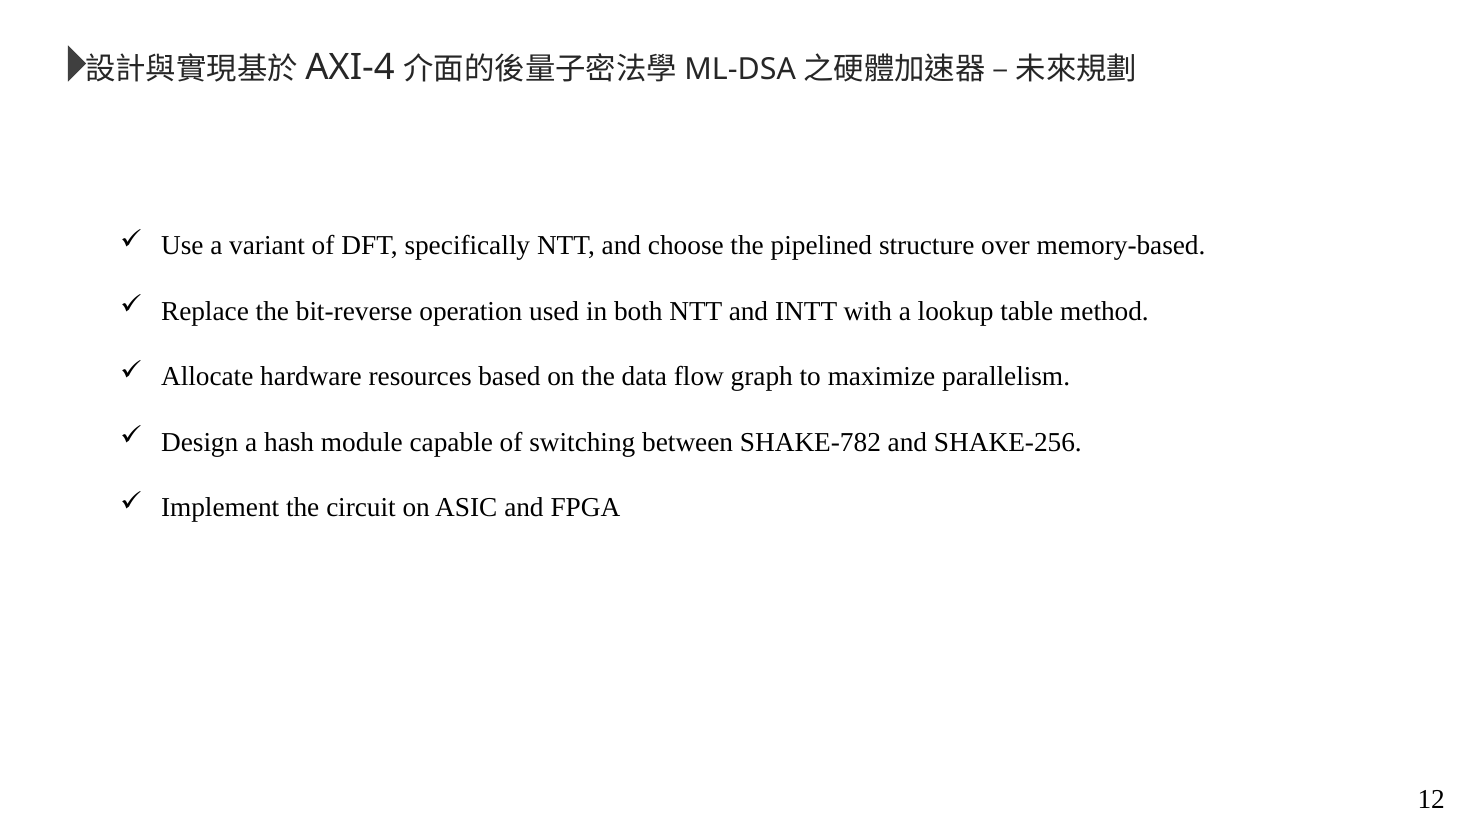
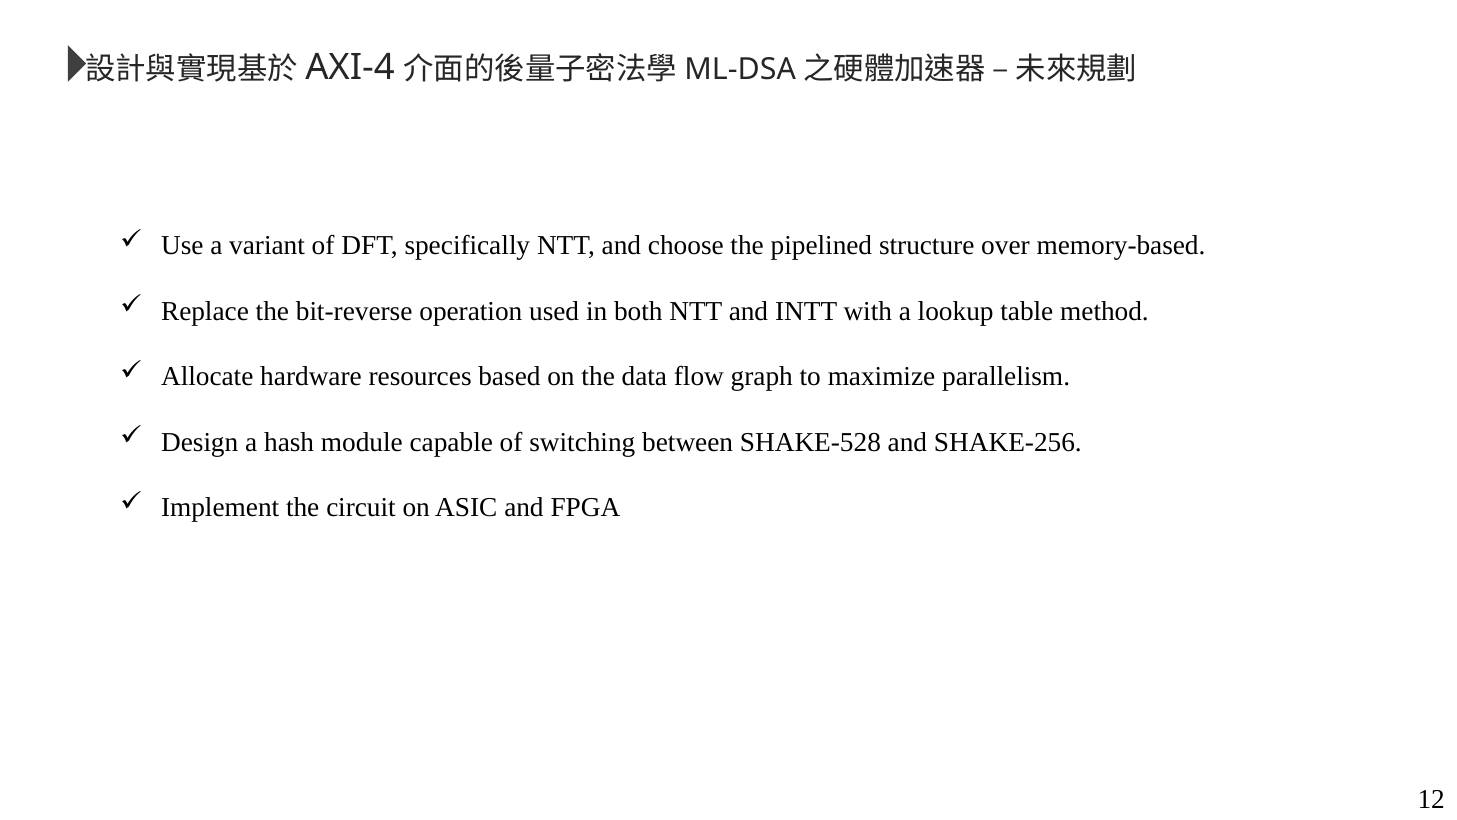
SHAKE-782: SHAKE-782 -> SHAKE-528
